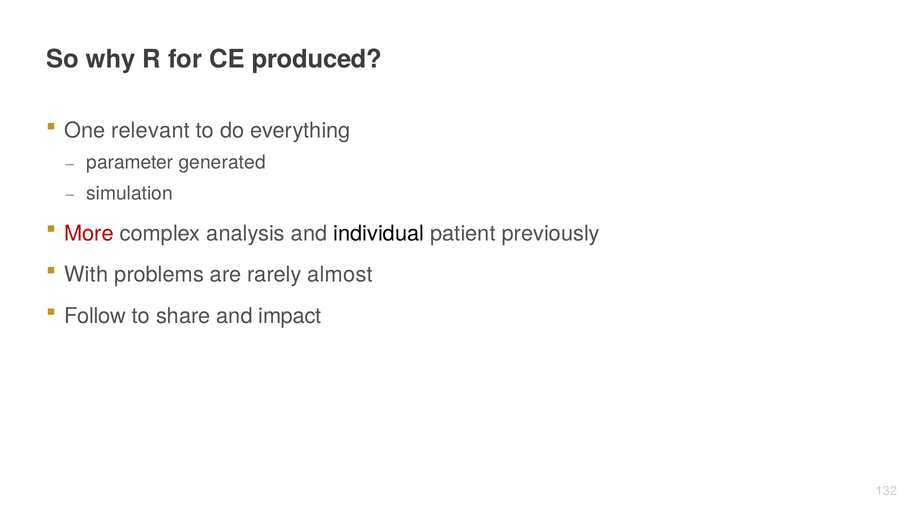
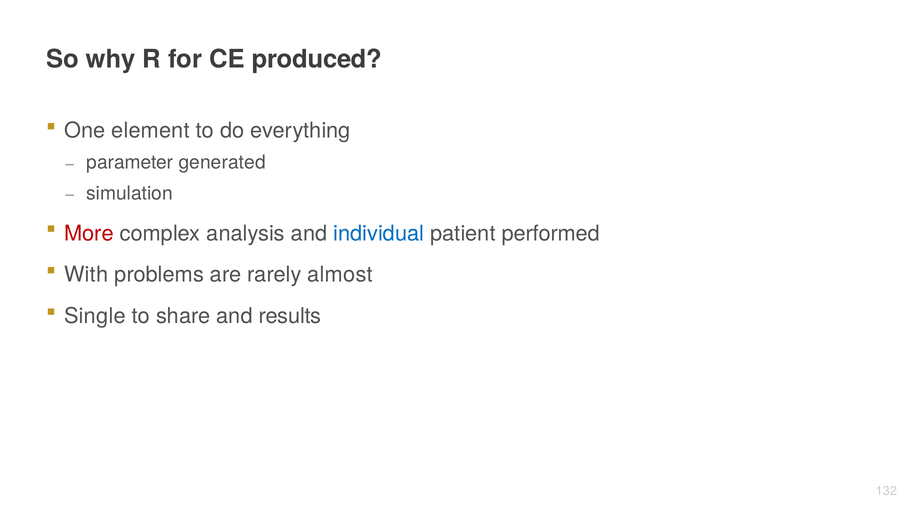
relevant: relevant -> element
individual colour: black -> blue
previously: previously -> performed
Follow: Follow -> Single
impact: impact -> results
